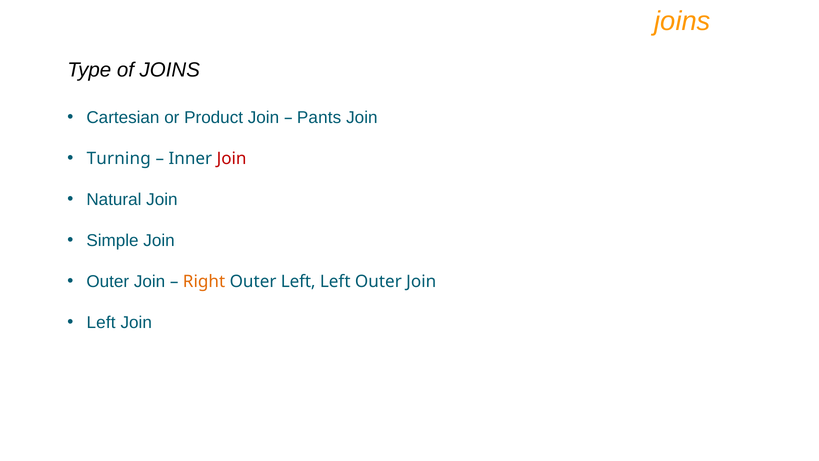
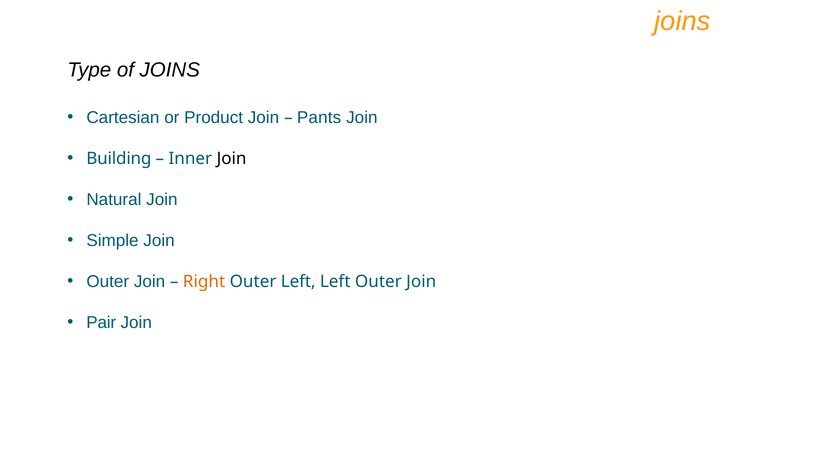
Turning: Turning -> Building
Join at (232, 159) colour: red -> black
Left at (101, 322): Left -> Pair
